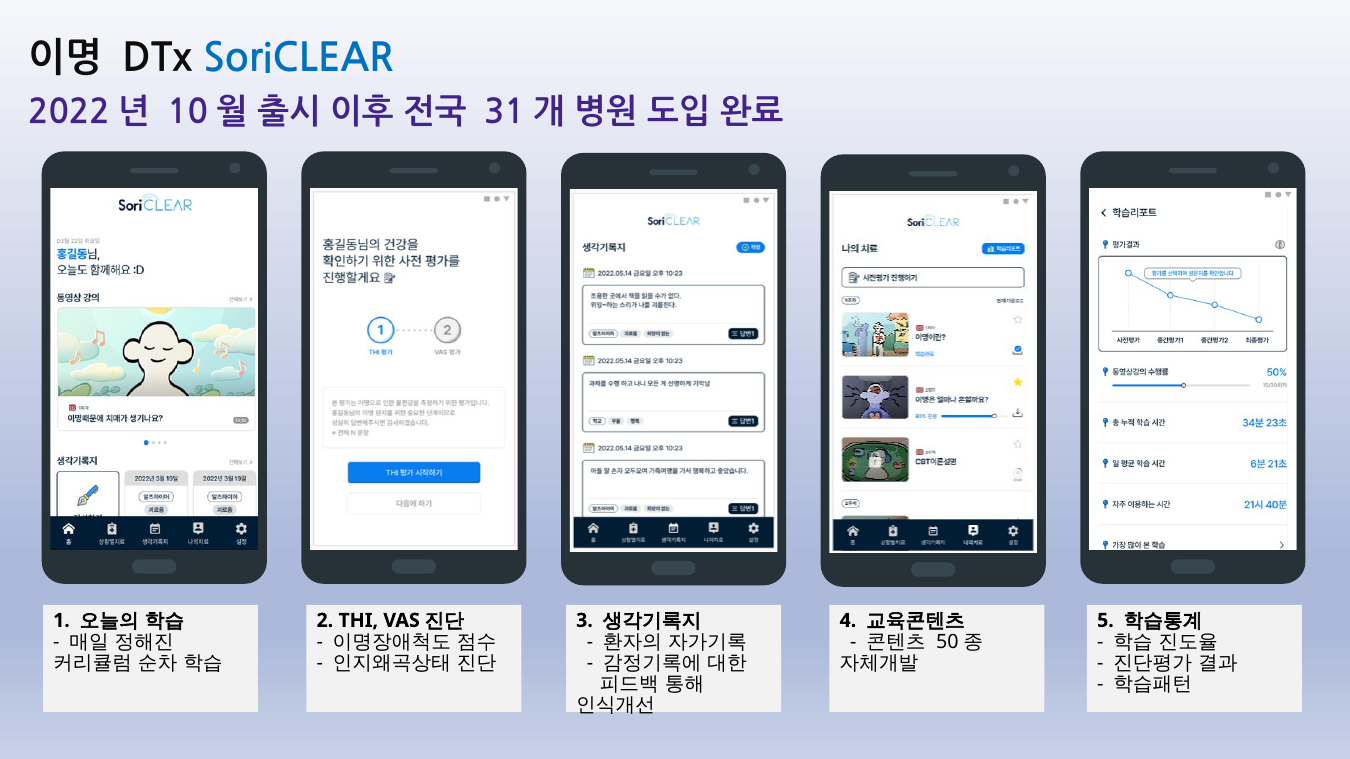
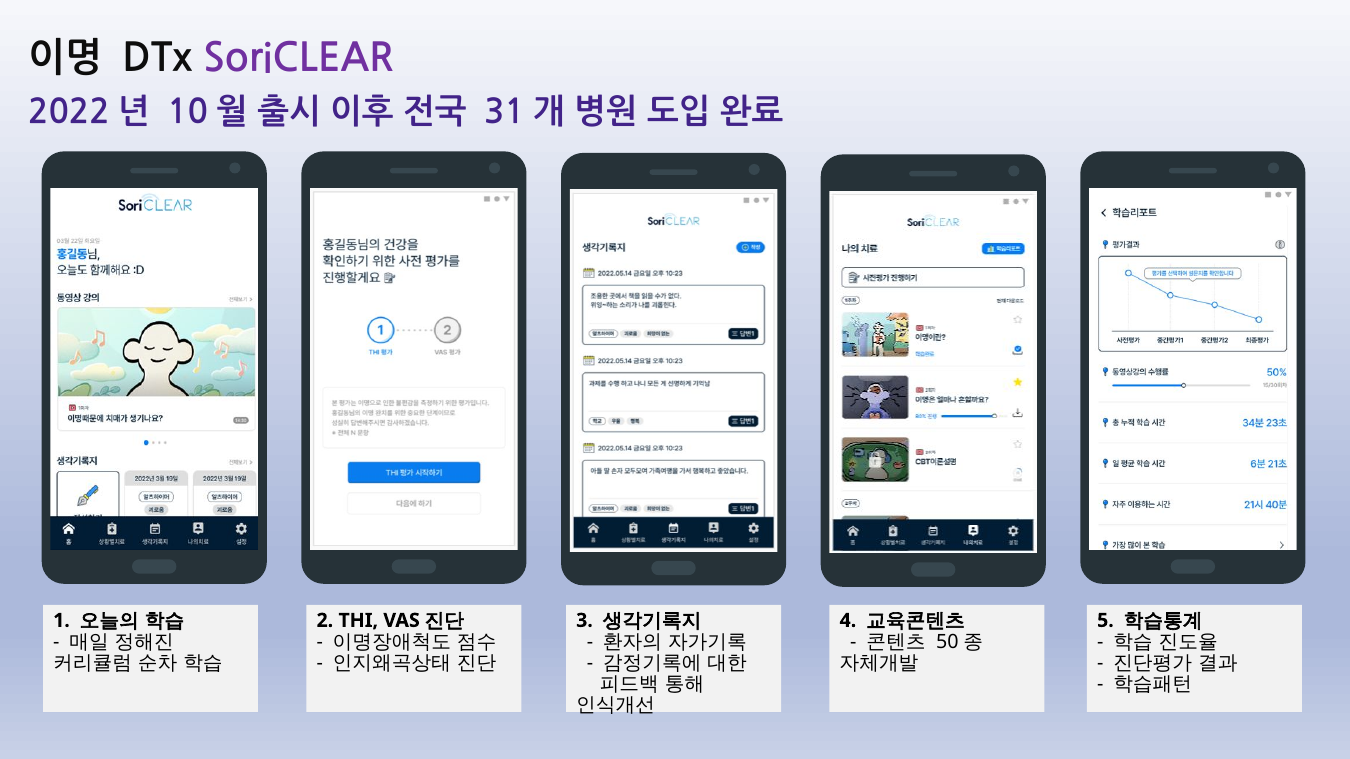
SoriCLEAR colour: blue -> purple
